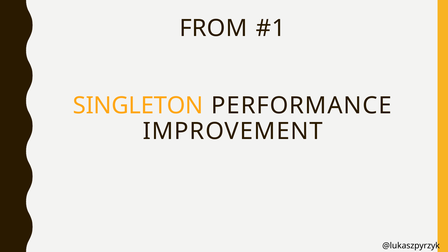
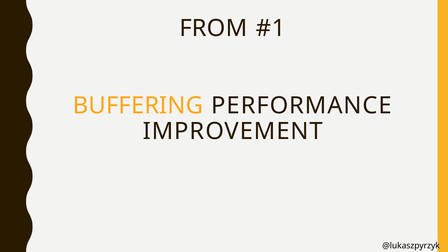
SINGLETON: SINGLETON -> BUFFERING
